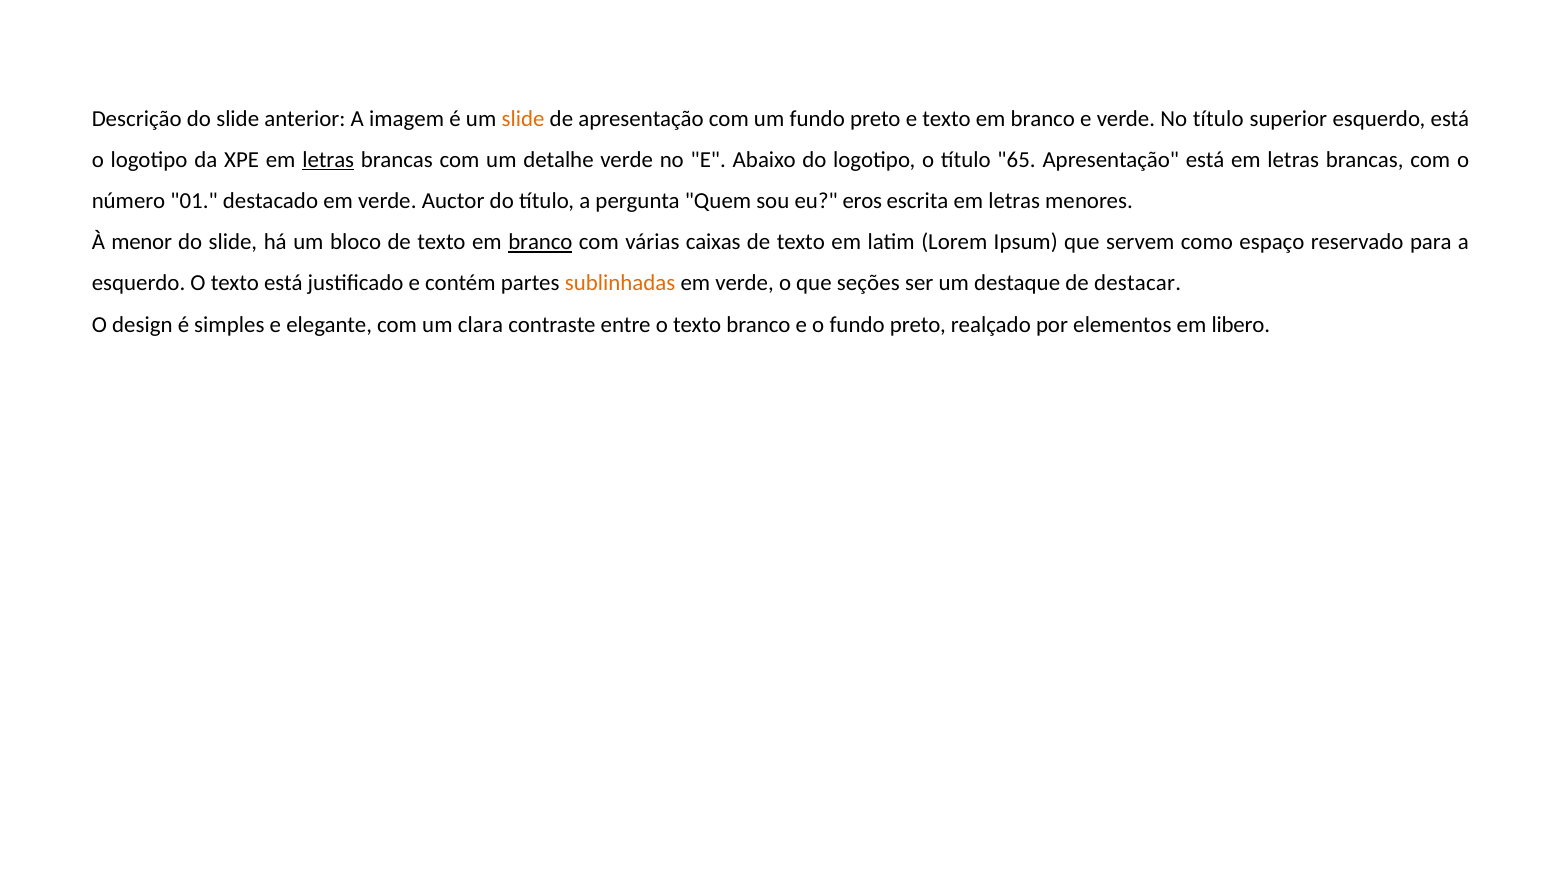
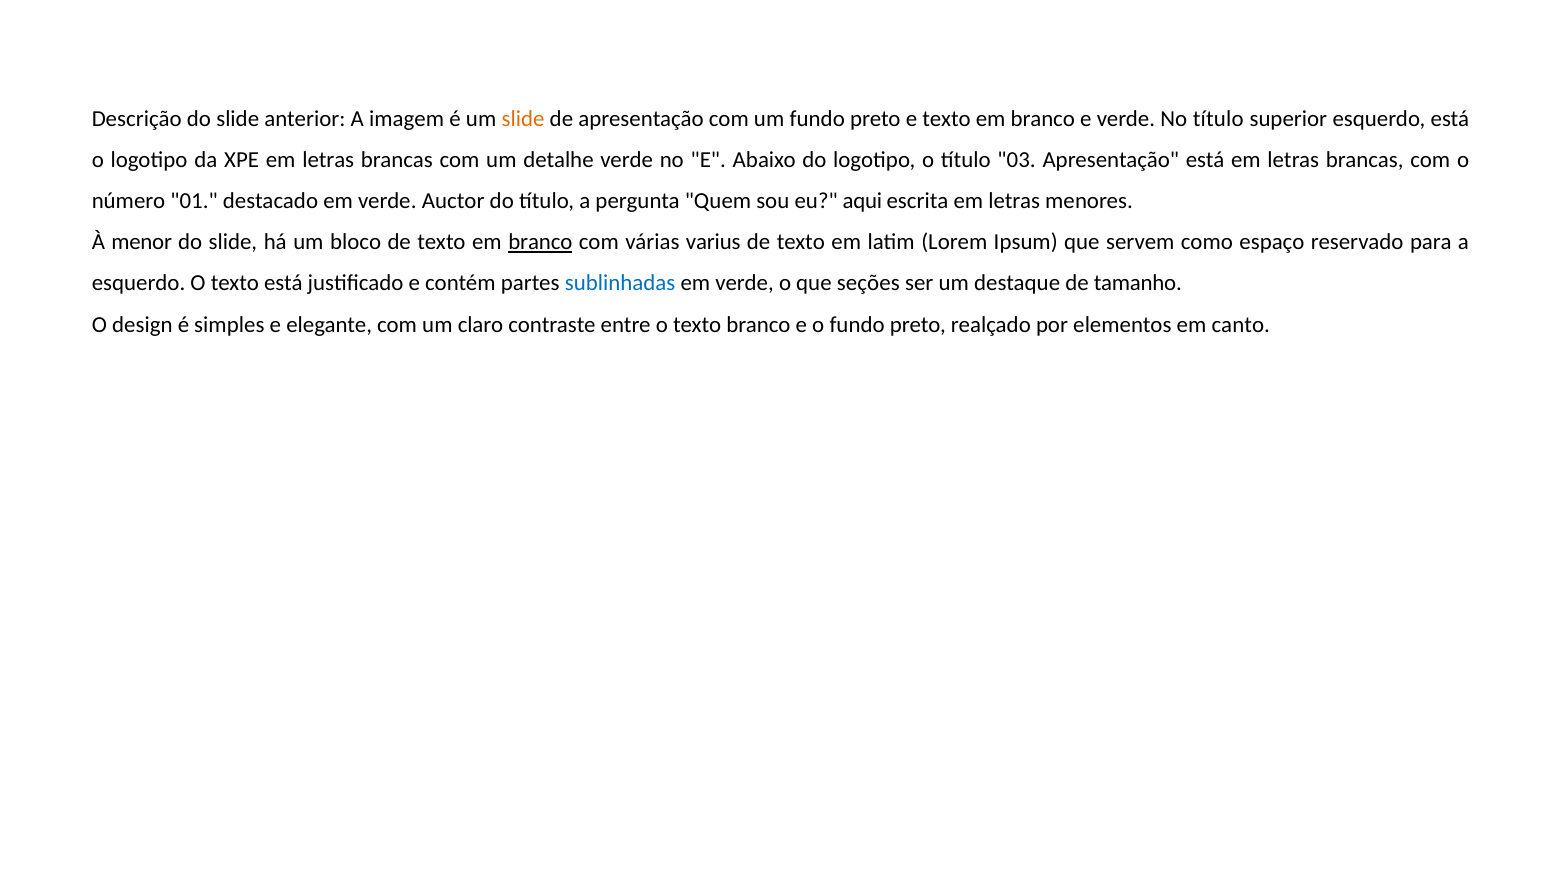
letras at (328, 160) underline: present -> none
65: 65 -> 03
eros: eros -> aqui
caixas: caixas -> varius
sublinhadas colour: orange -> blue
destacar: destacar -> tamanho
clara: clara -> claro
libero: libero -> canto
